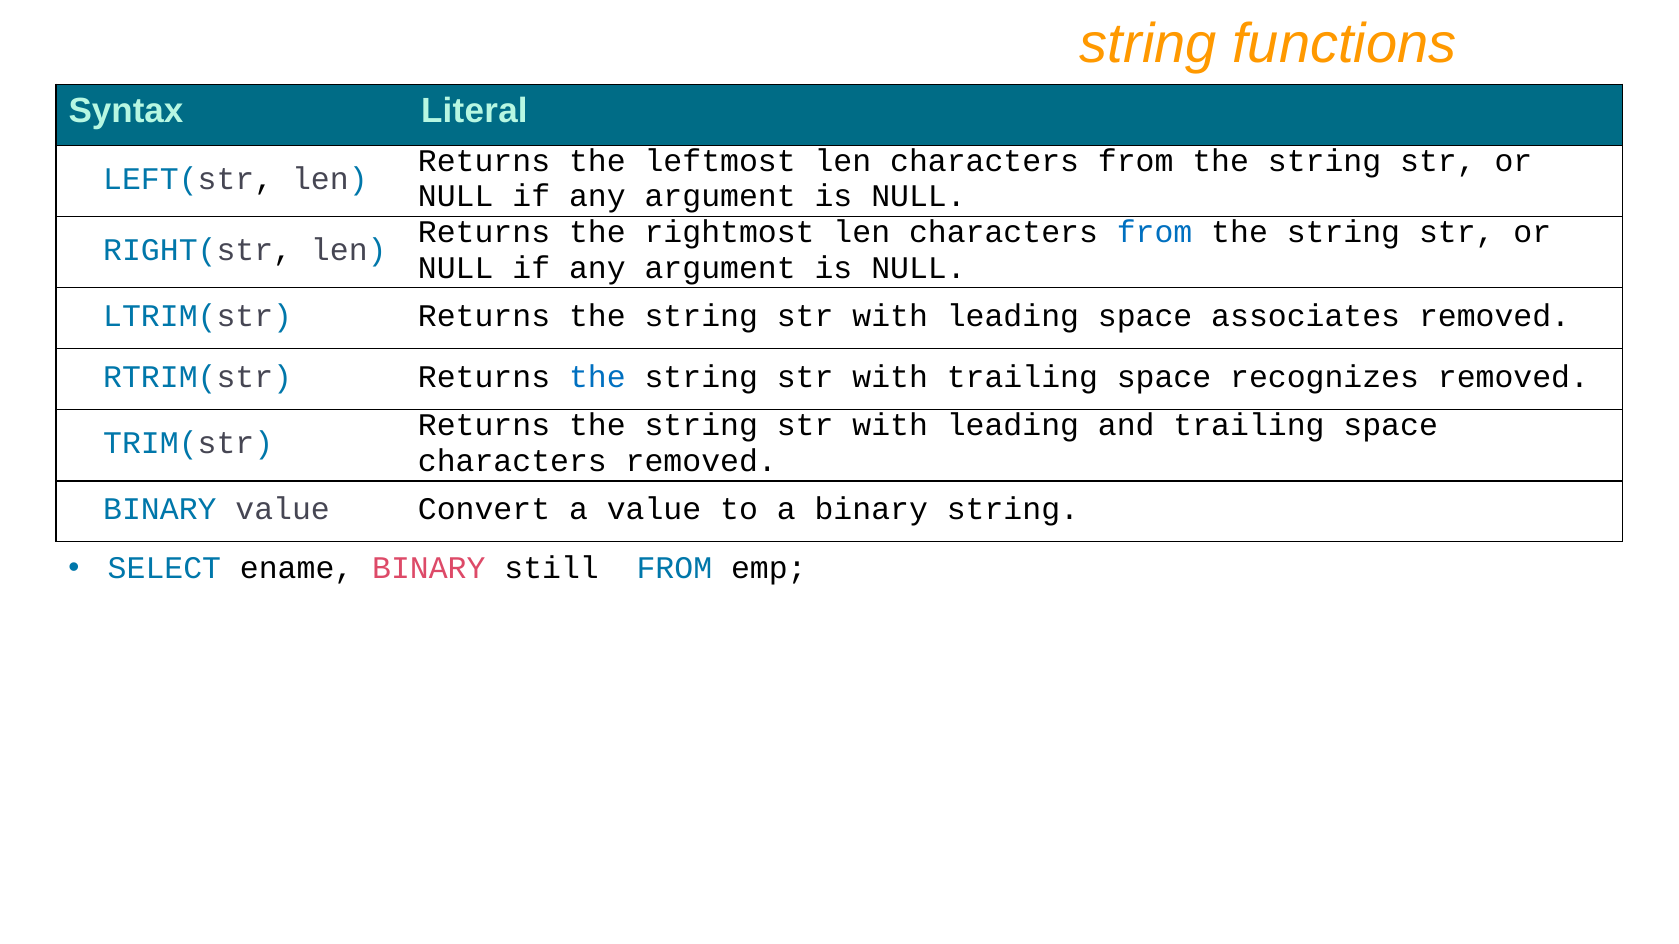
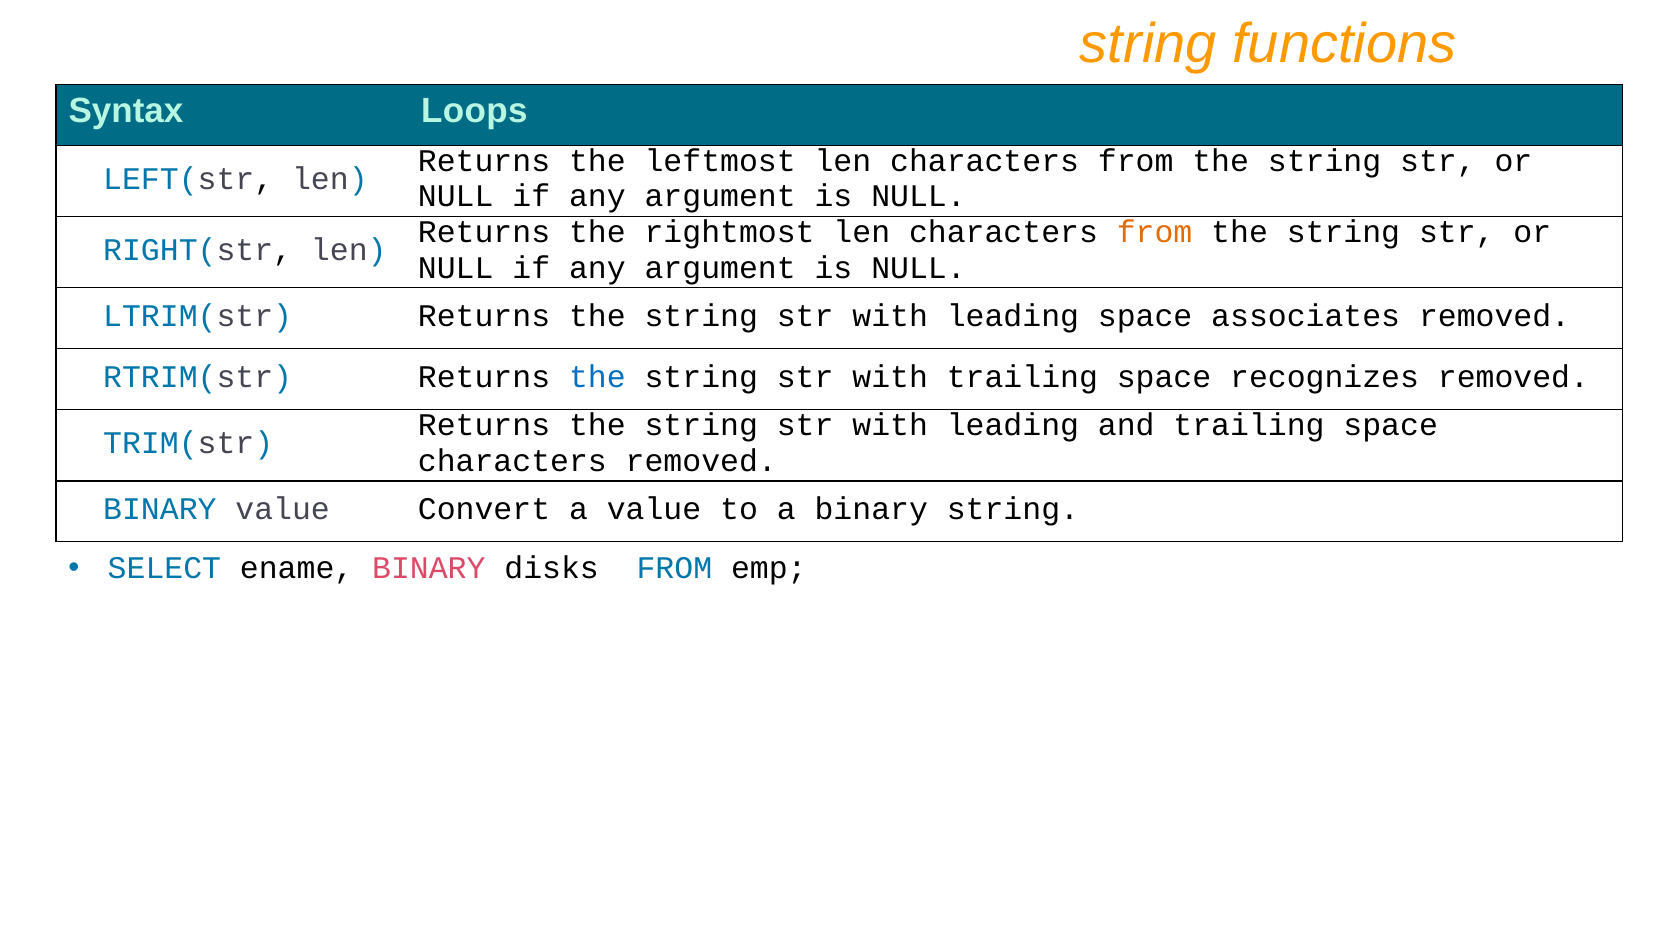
Literal: Literal -> Loops
from at (1155, 232) colour: blue -> orange
still: still -> disks
